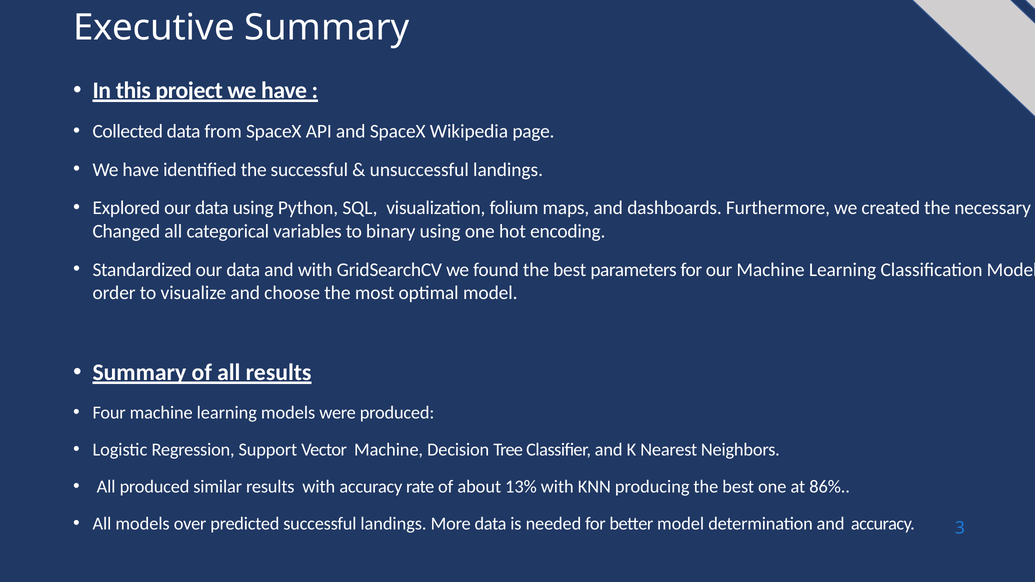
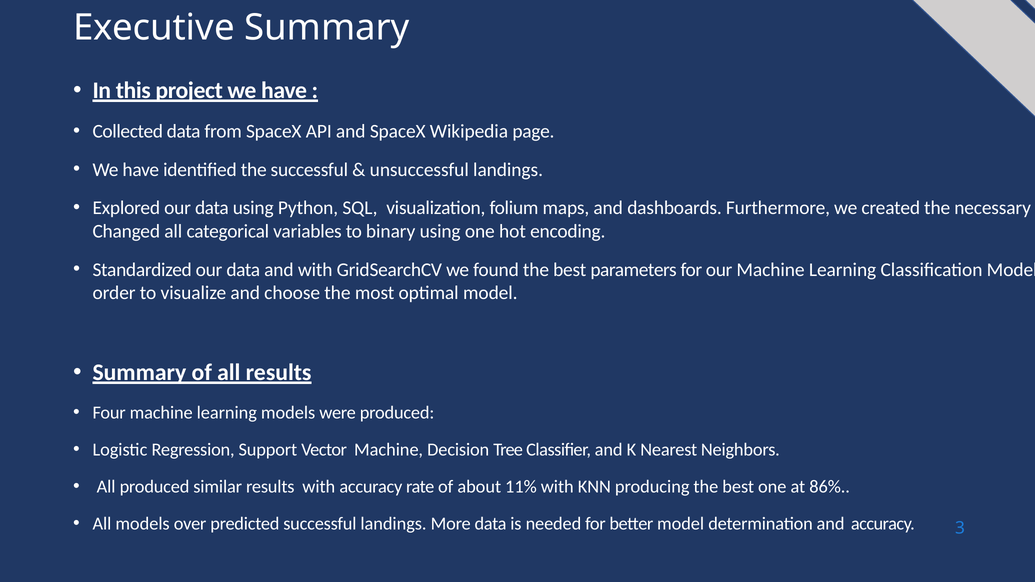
13%: 13% -> 11%
